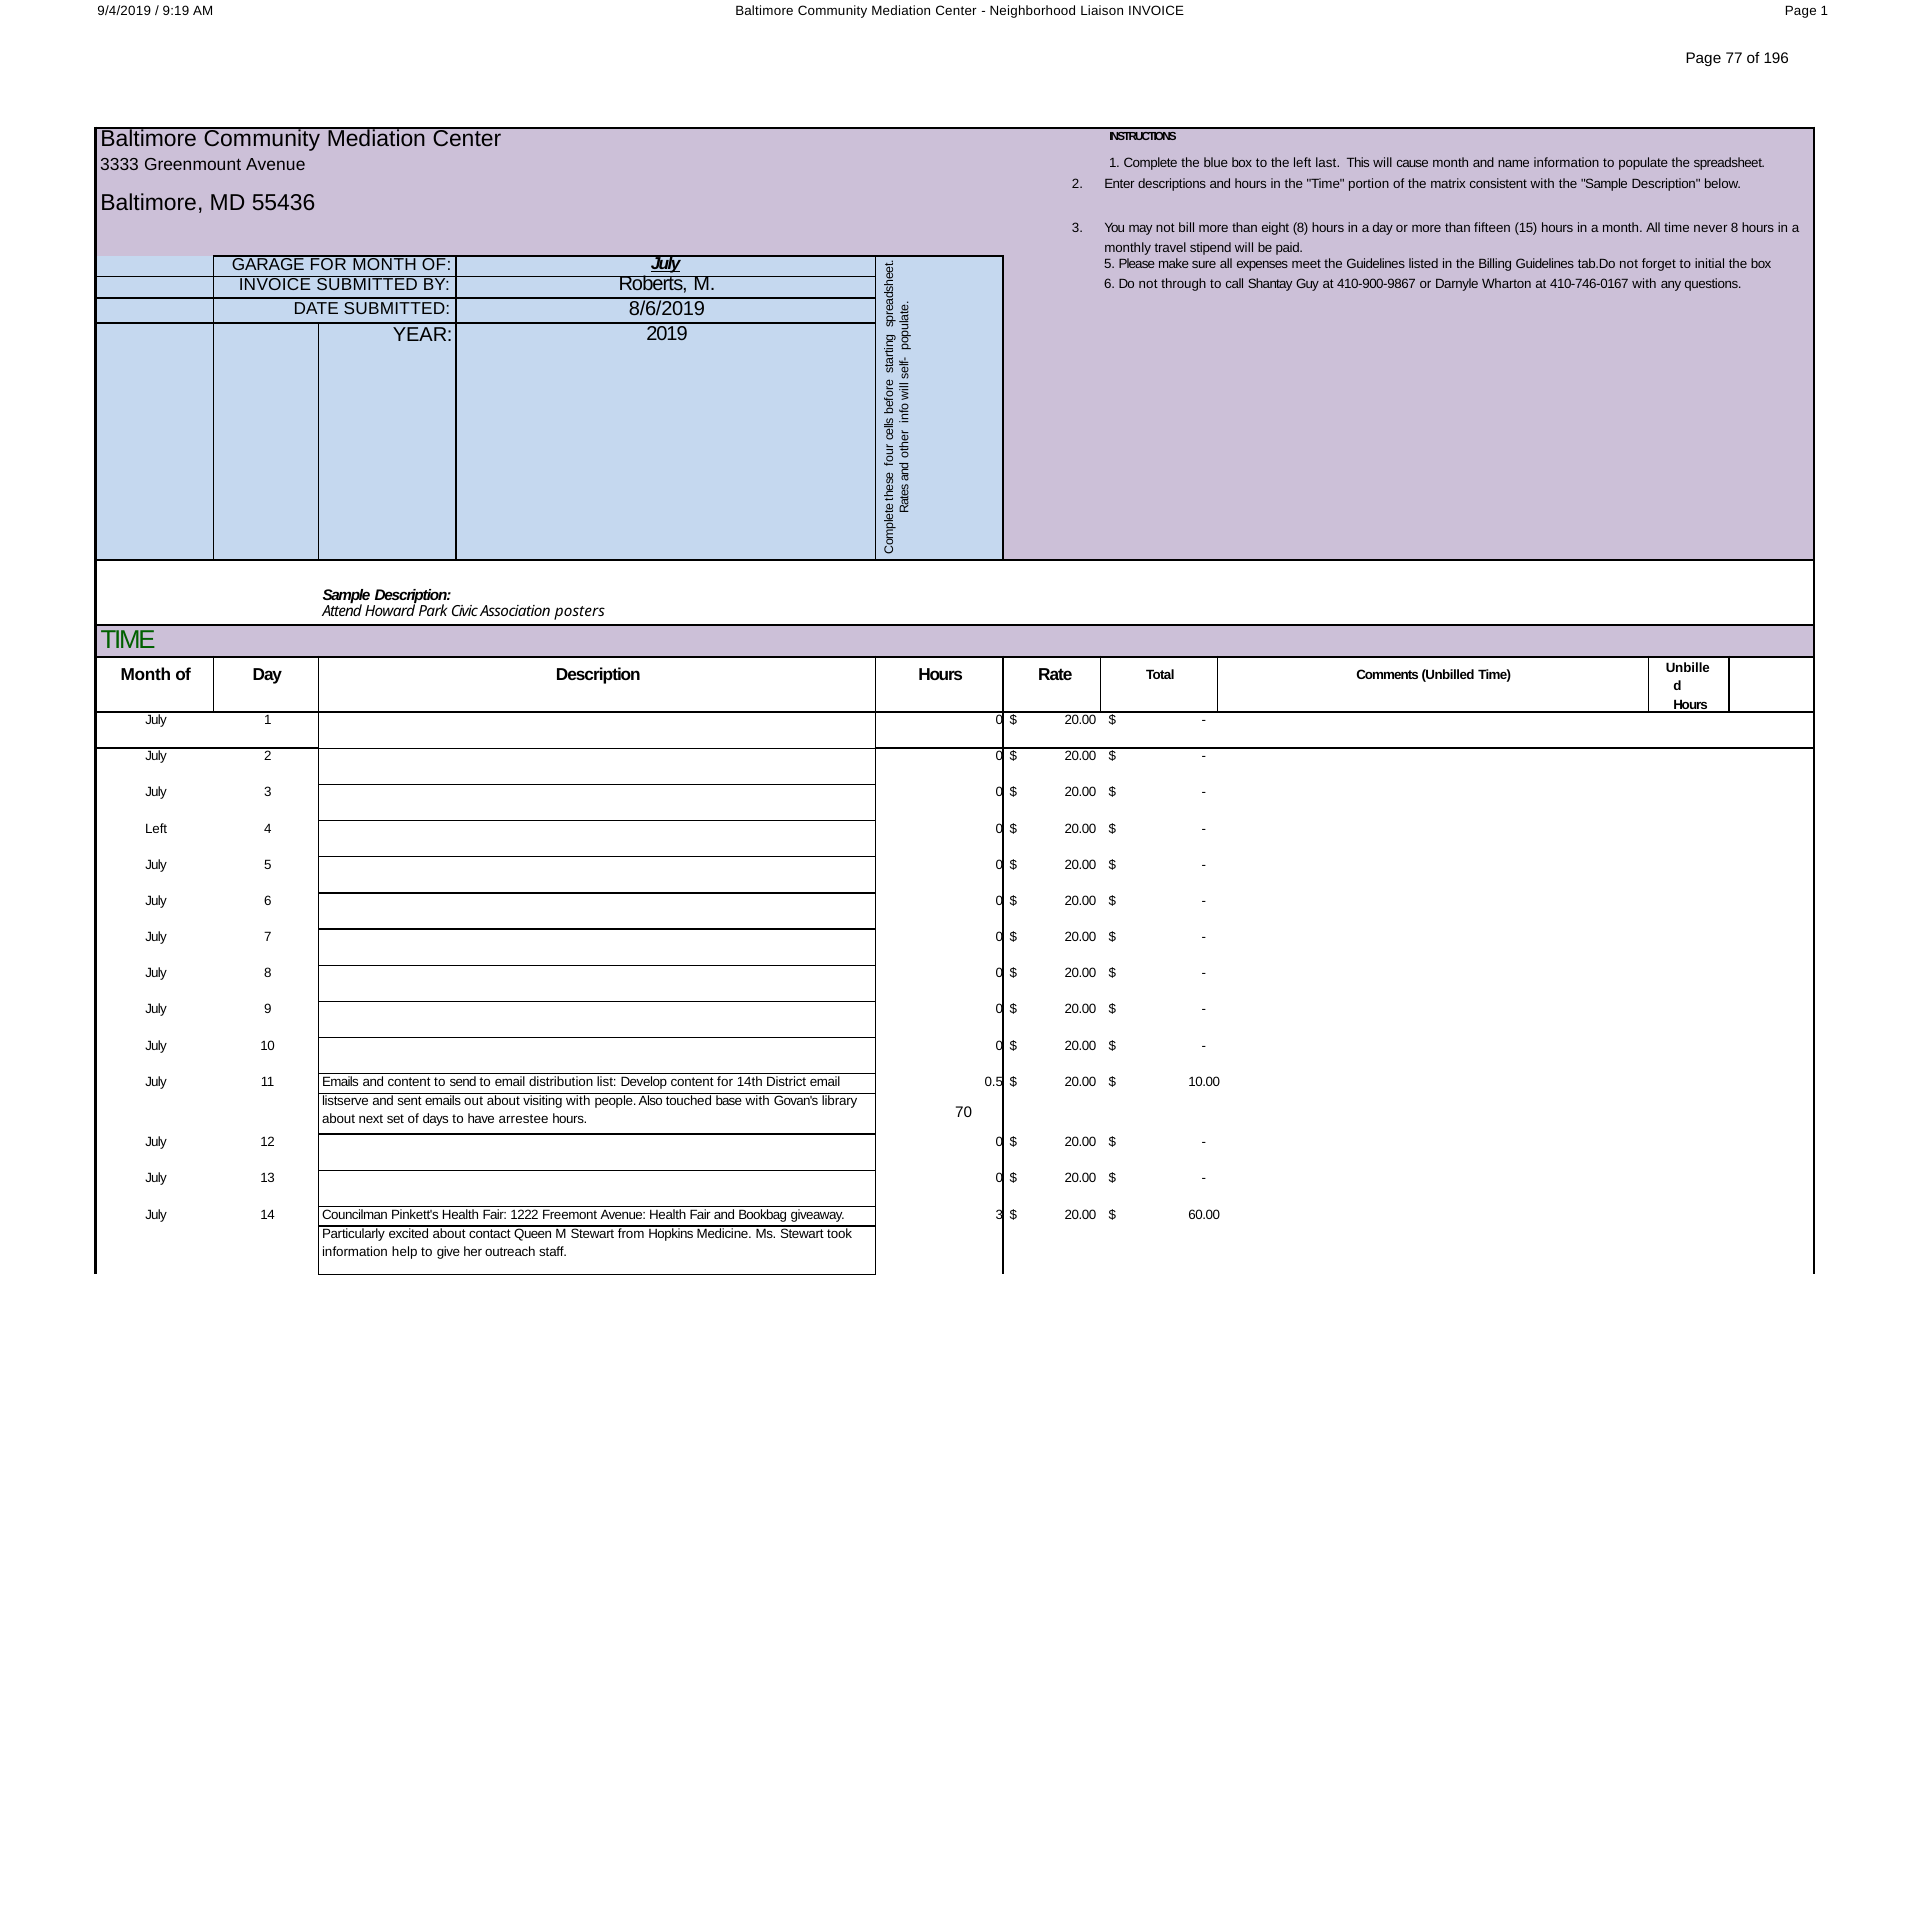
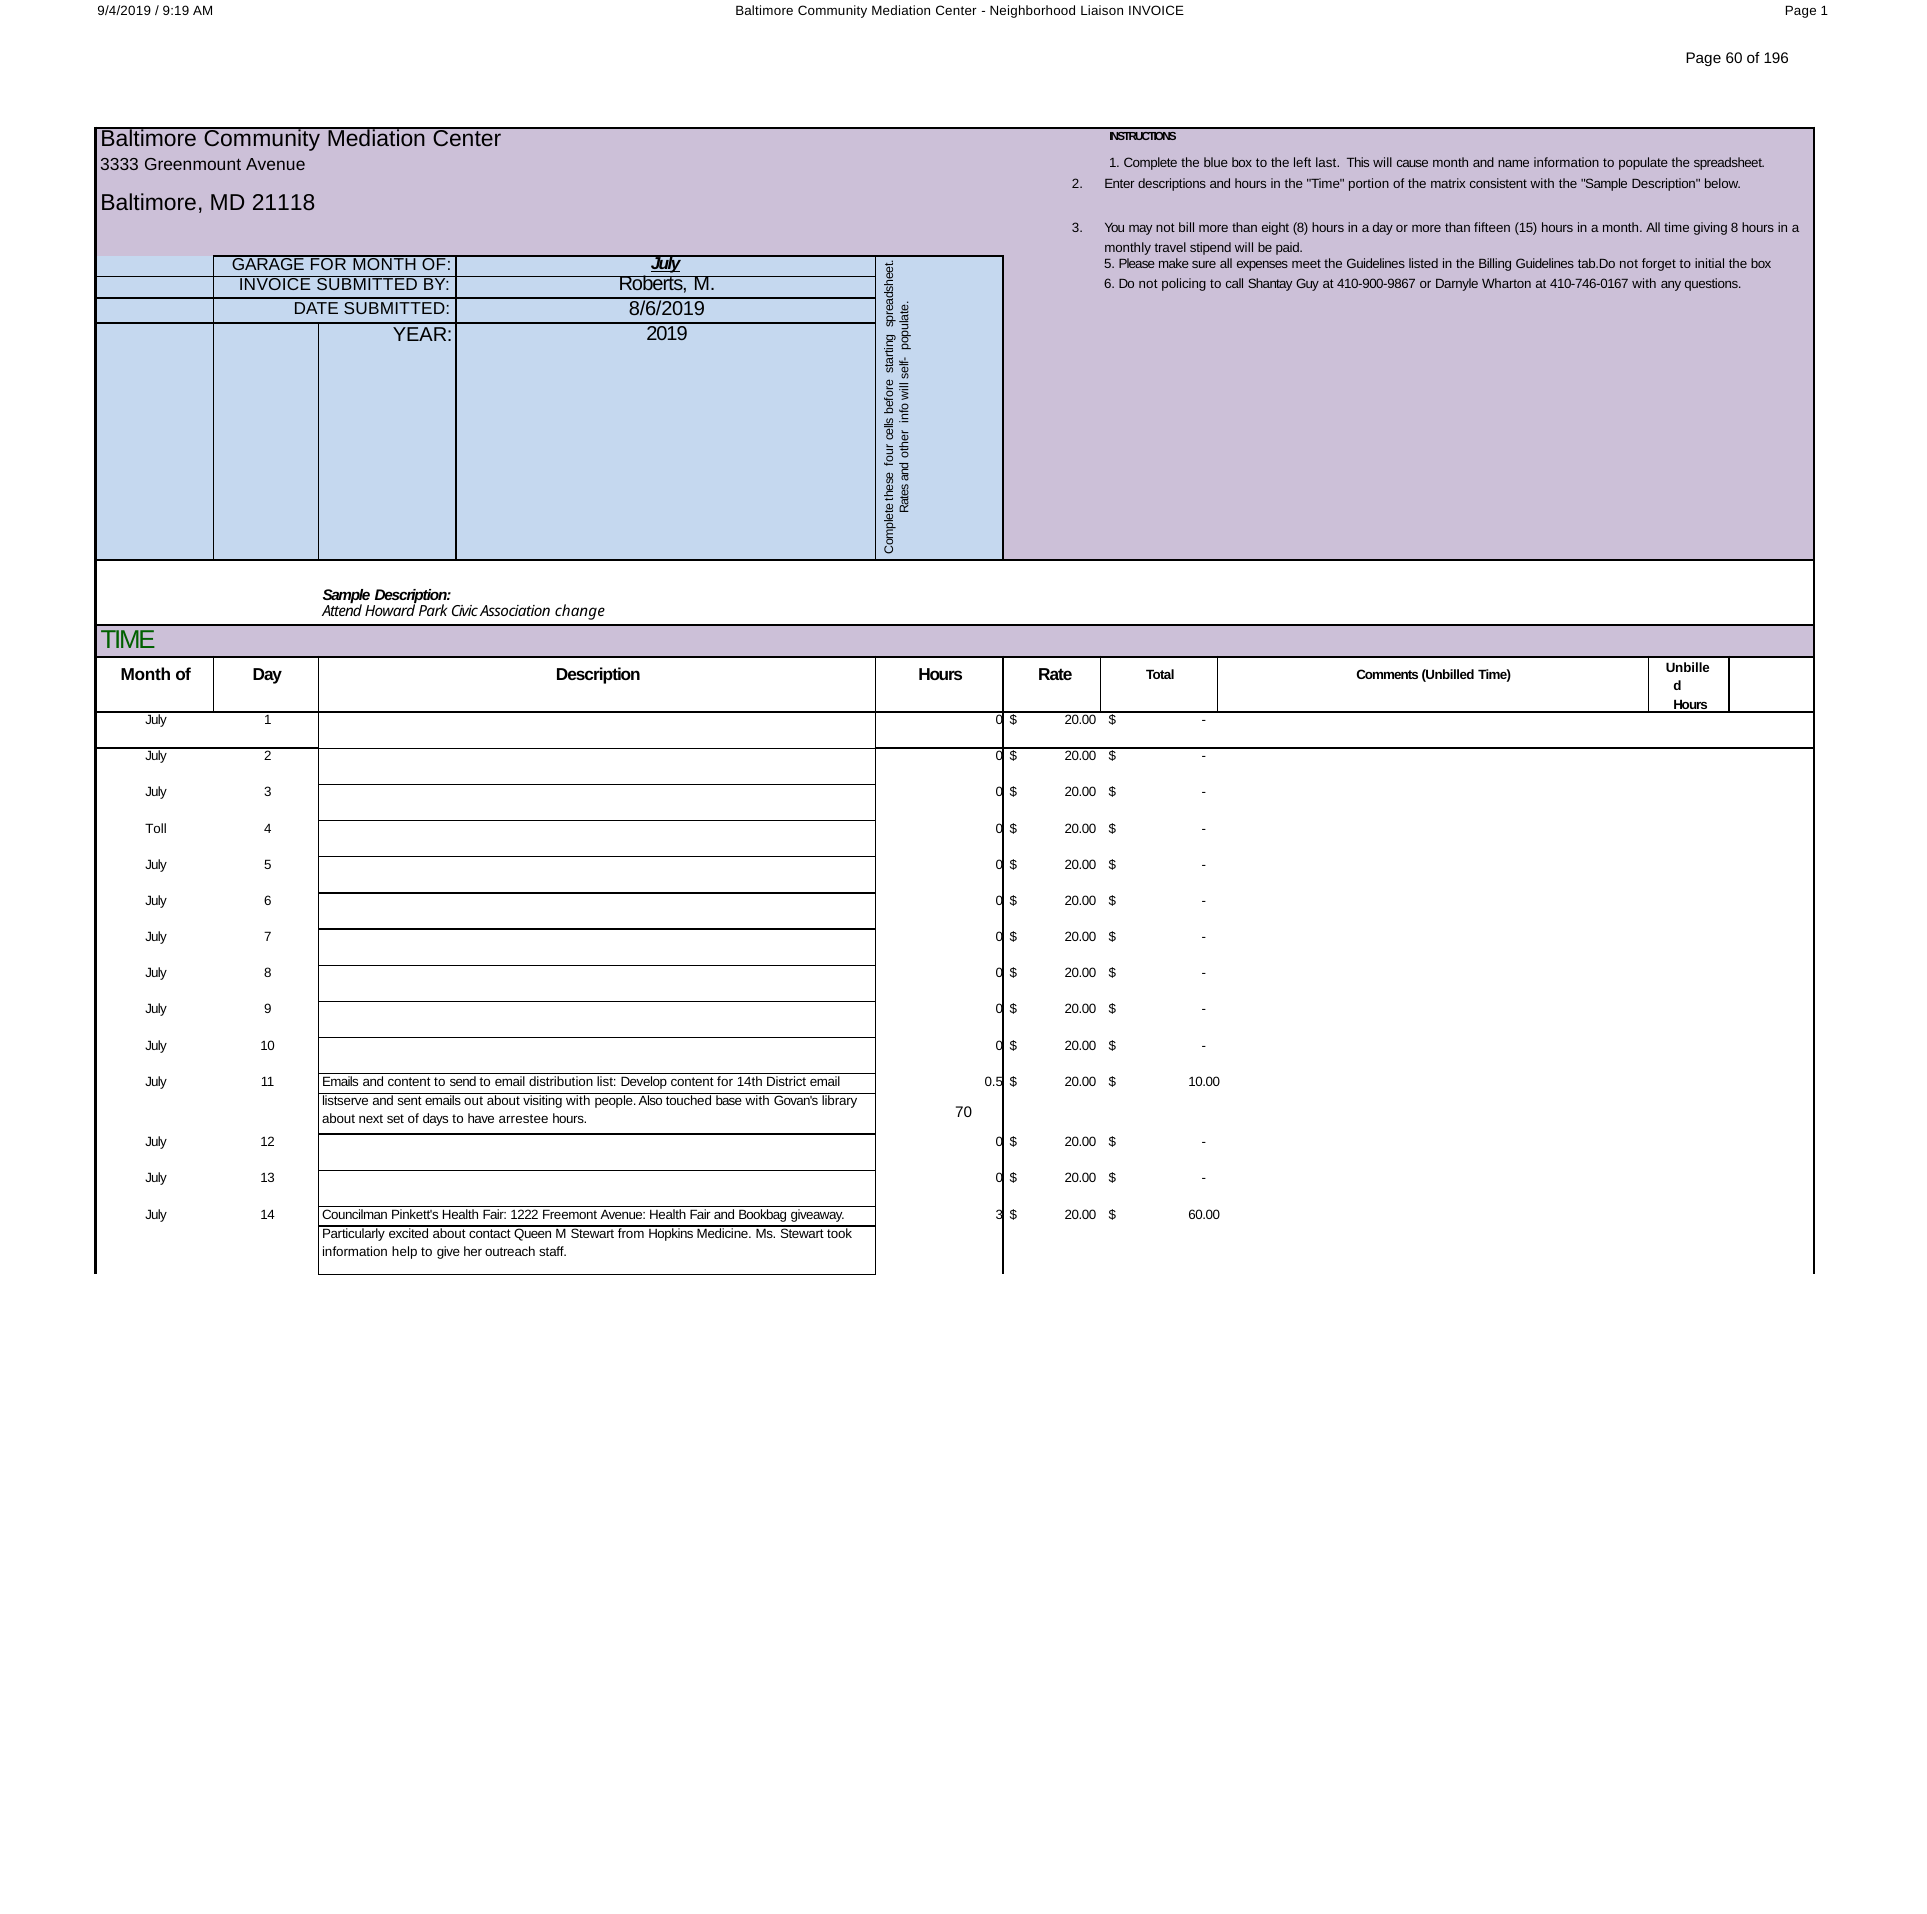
77: 77 -> 60
55436: 55436 -> 21118
never: never -> giving
through: through -> policing
posters: posters -> change
Left at (156, 829): Left -> Toll
